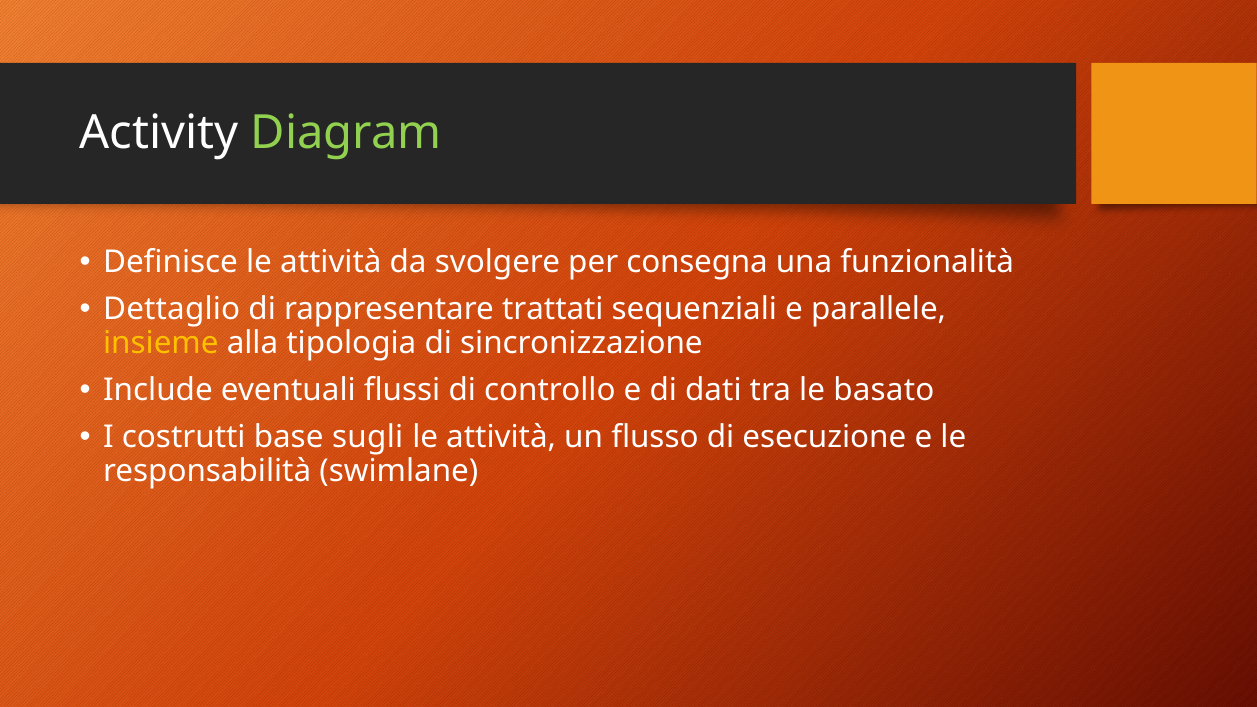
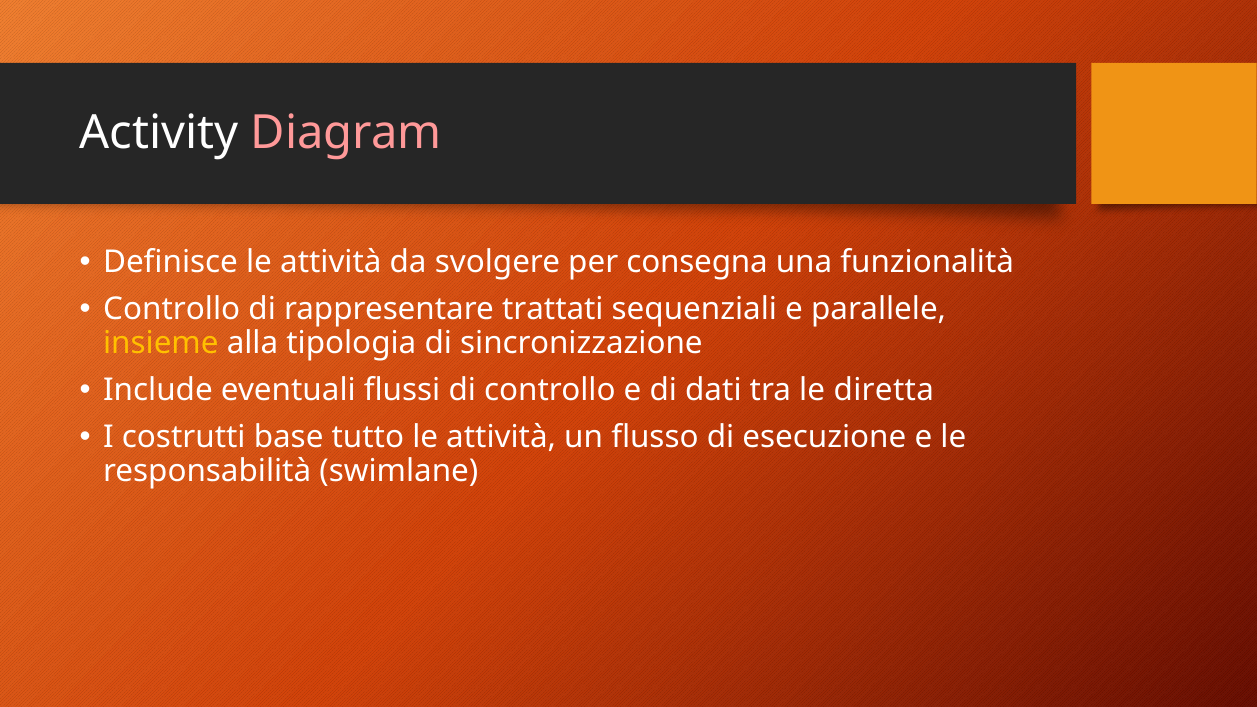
Diagram colour: light green -> pink
Dettaglio at (172, 309): Dettaglio -> Controllo
basato: basato -> diretta
sugli: sugli -> tutto
